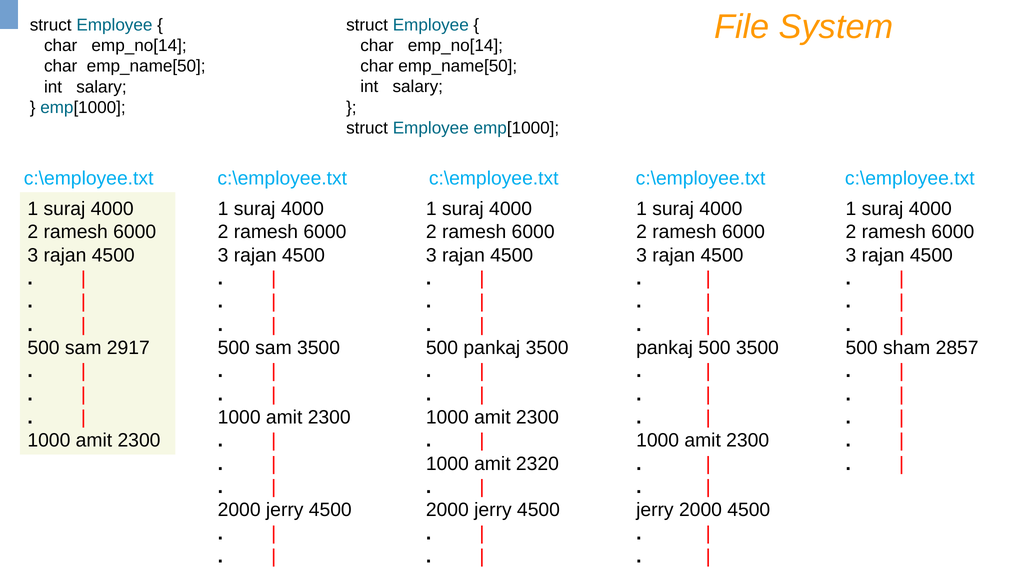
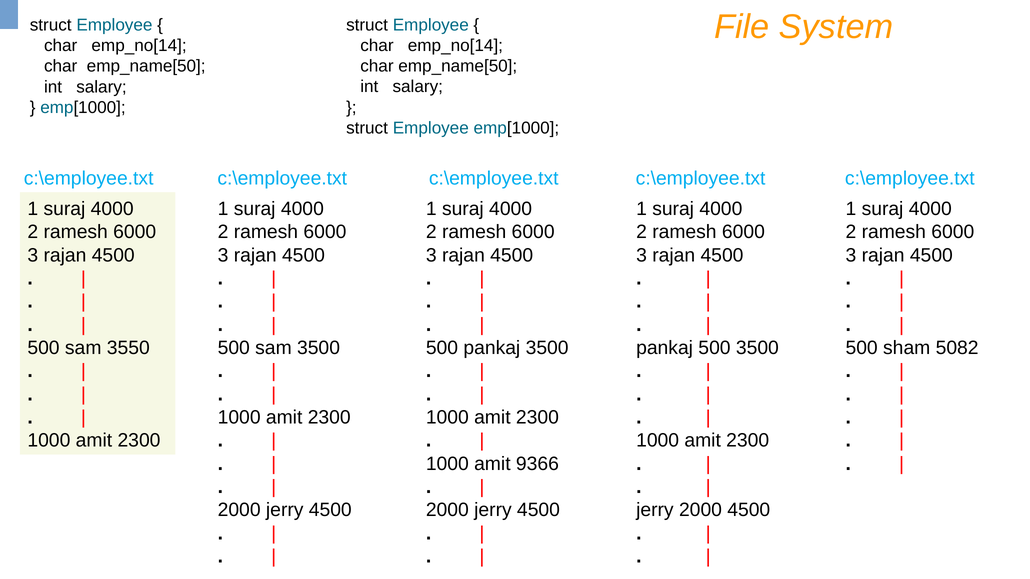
2917: 2917 -> 3550
2857: 2857 -> 5082
2320: 2320 -> 9366
